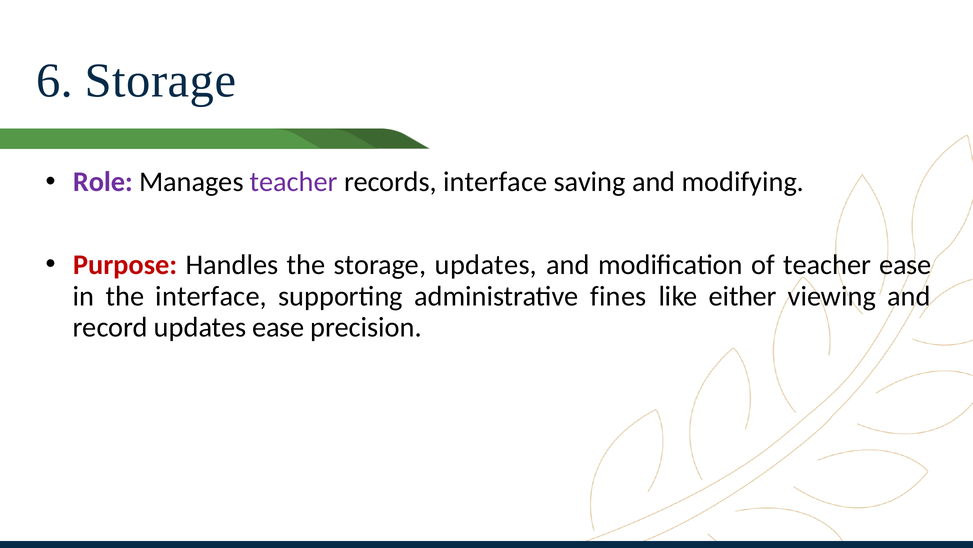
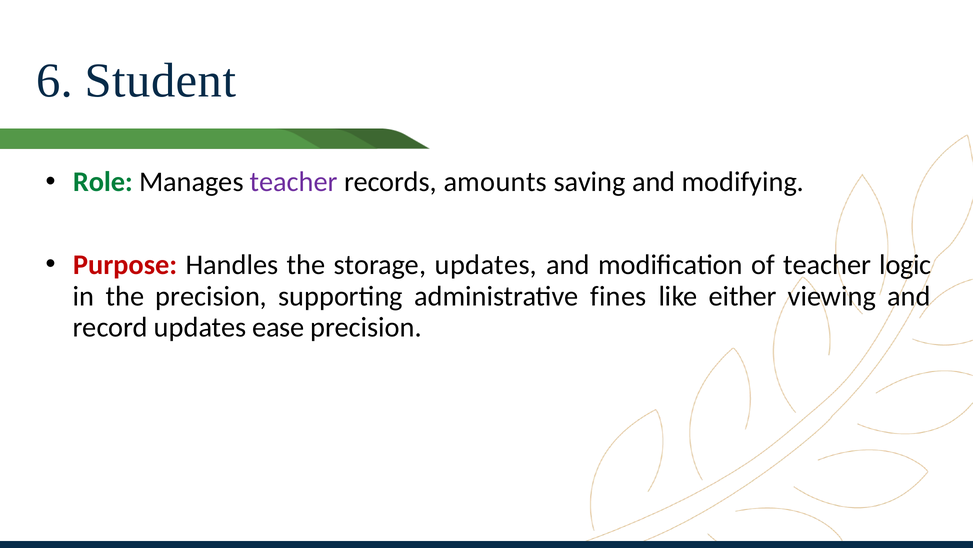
6 Storage: Storage -> Student
Role colour: purple -> green
records interface: interface -> amounts
teacher ease: ease -> logic
the interface: interface -> precision
